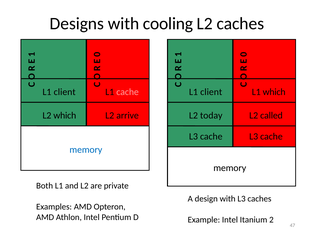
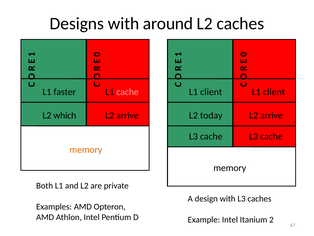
cooling: cooling -> around
client at (65, 92): client -> faster
which at (274, 92): which -> client
called at (271, 115): called -> arrive
memory at (86, 149) colour: blue -> orange
